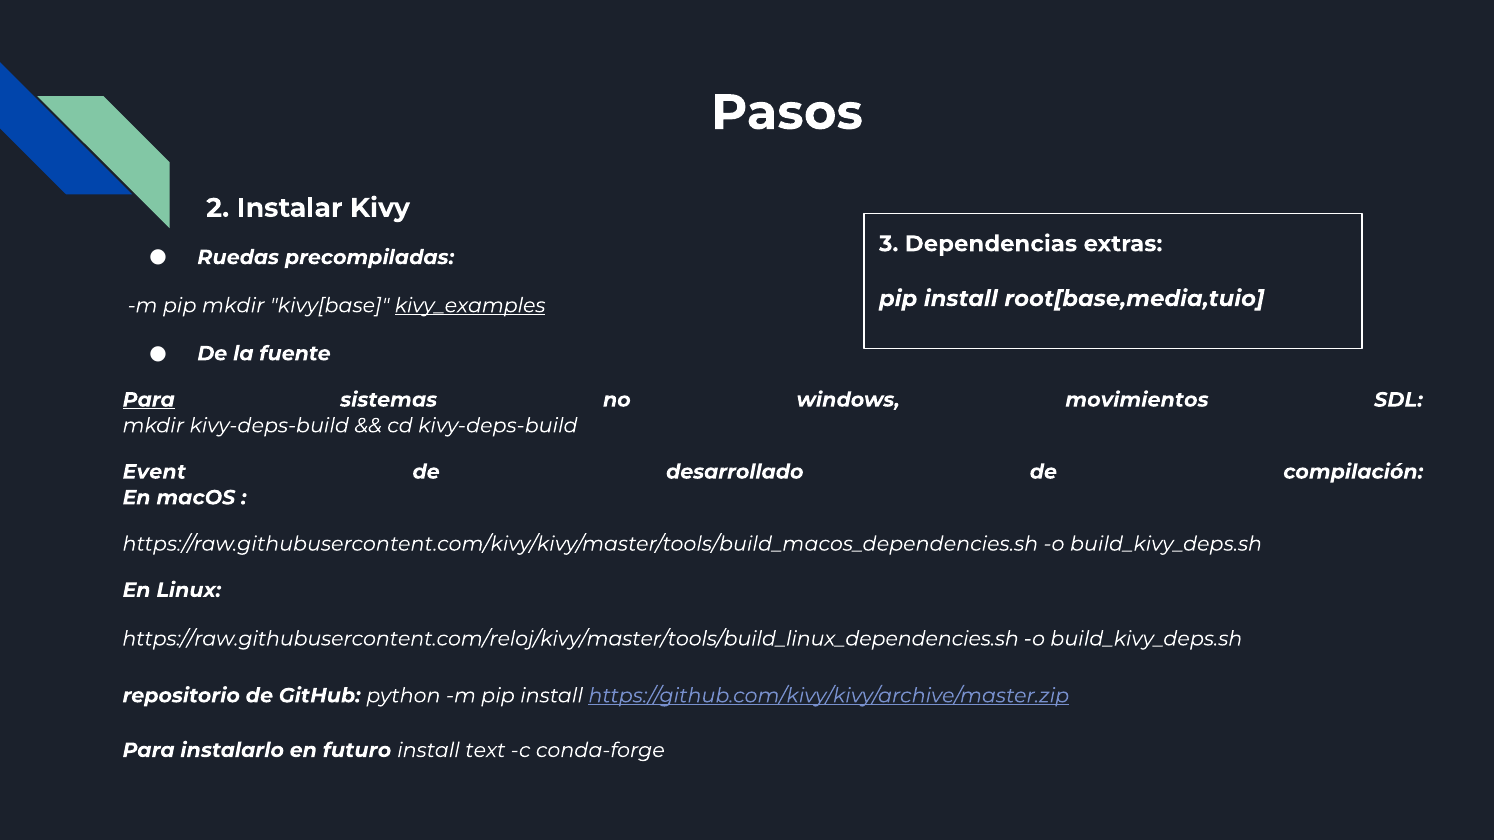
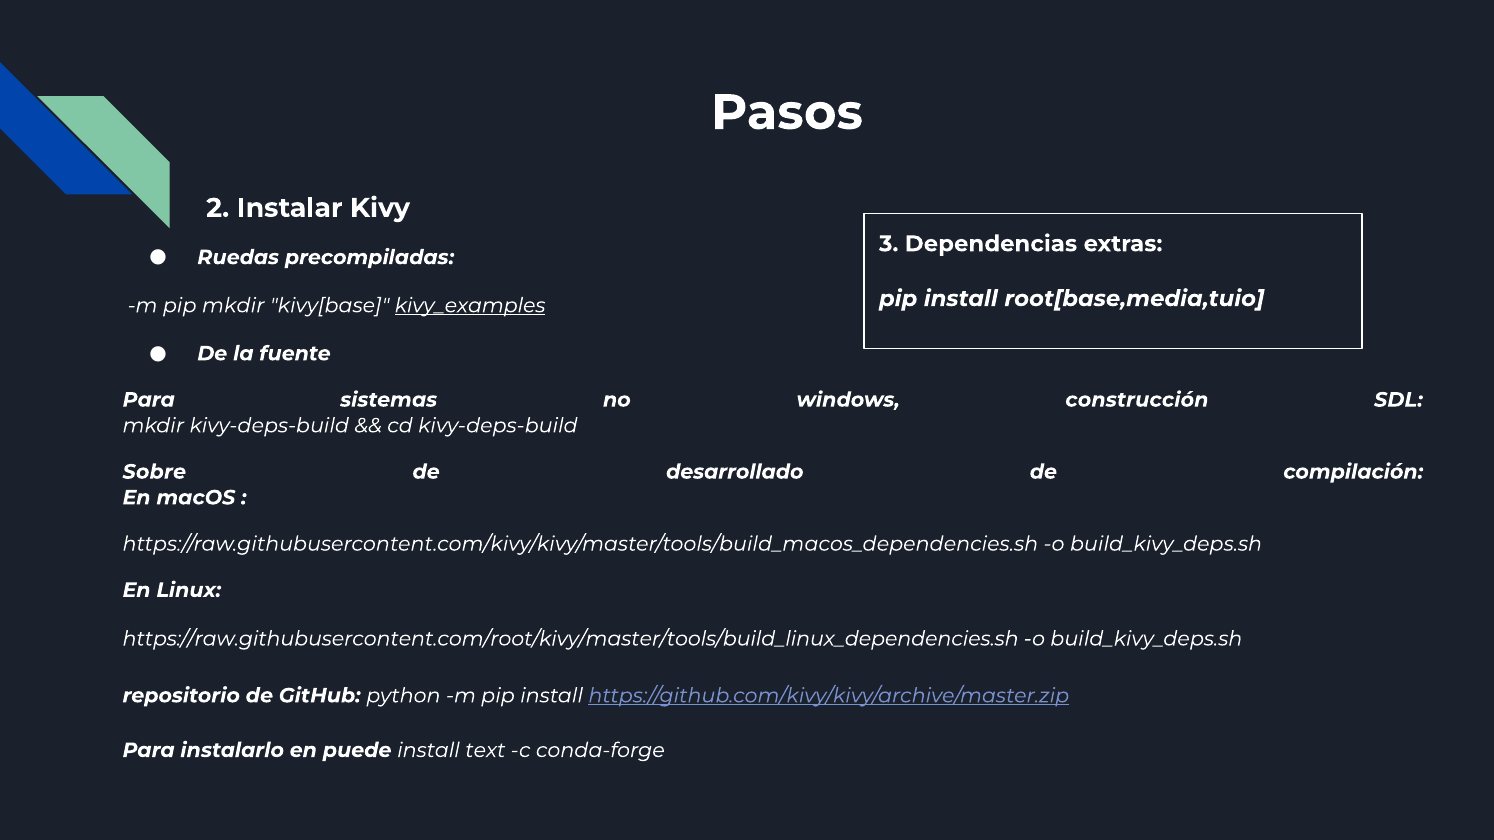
Para at (149, 400) underline: present -> none
movimientos: movimientos -> construcción
Event: Event -> Sobre
https://raw.githubusercontent.com/reloj/kivy/master/tools/build_linux_dependencies.sh: https://raw.githubusercontent.com/reloj/kivy/master/tools/build_linux_dependencies.sh -> https://raw.githubusercontent.com/root/kivy/master/tools/build_linux_dependencies.sh
futuro: futuro -> puede
